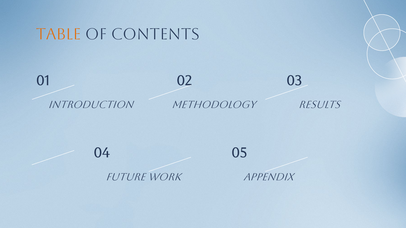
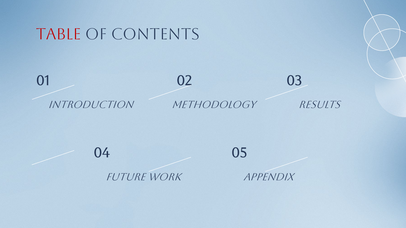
Table colour: orange -> red
